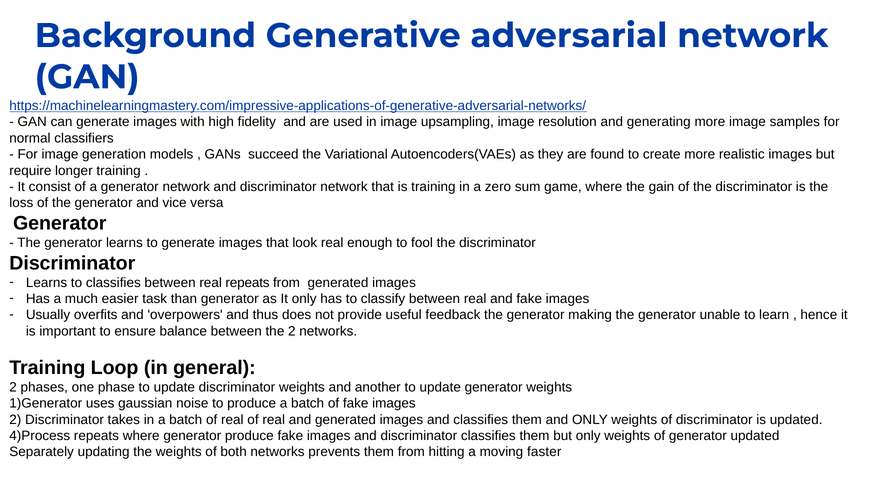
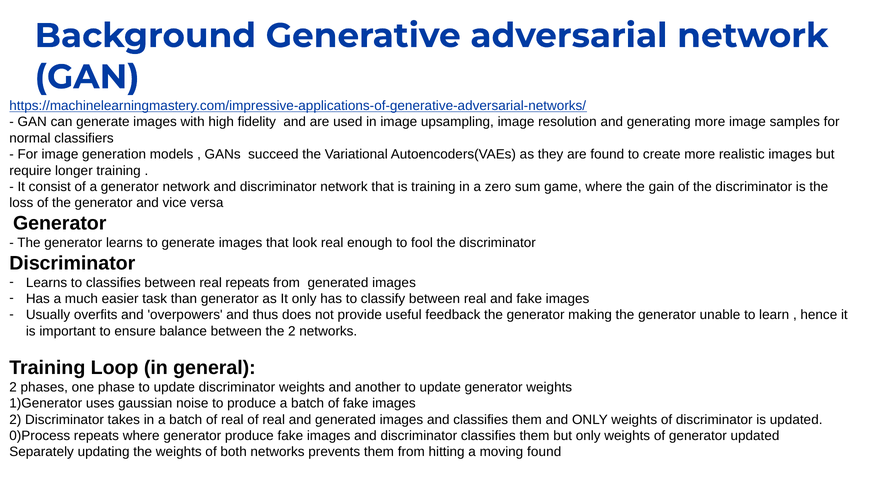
4)Process: 4)Process -> 0)Process
moving faster: faster -> found
